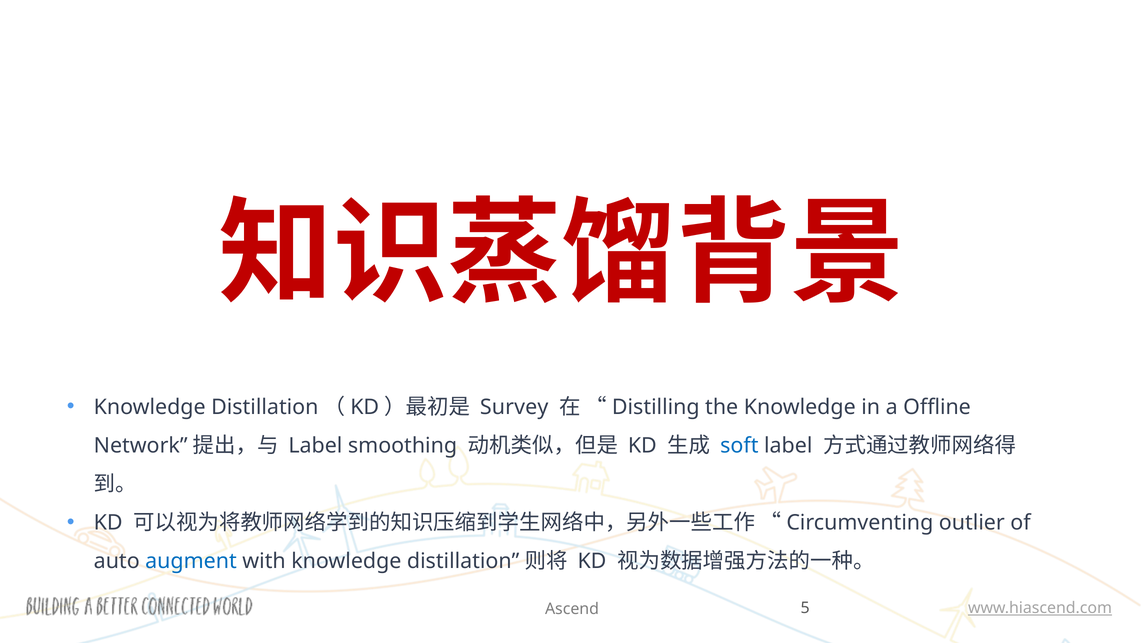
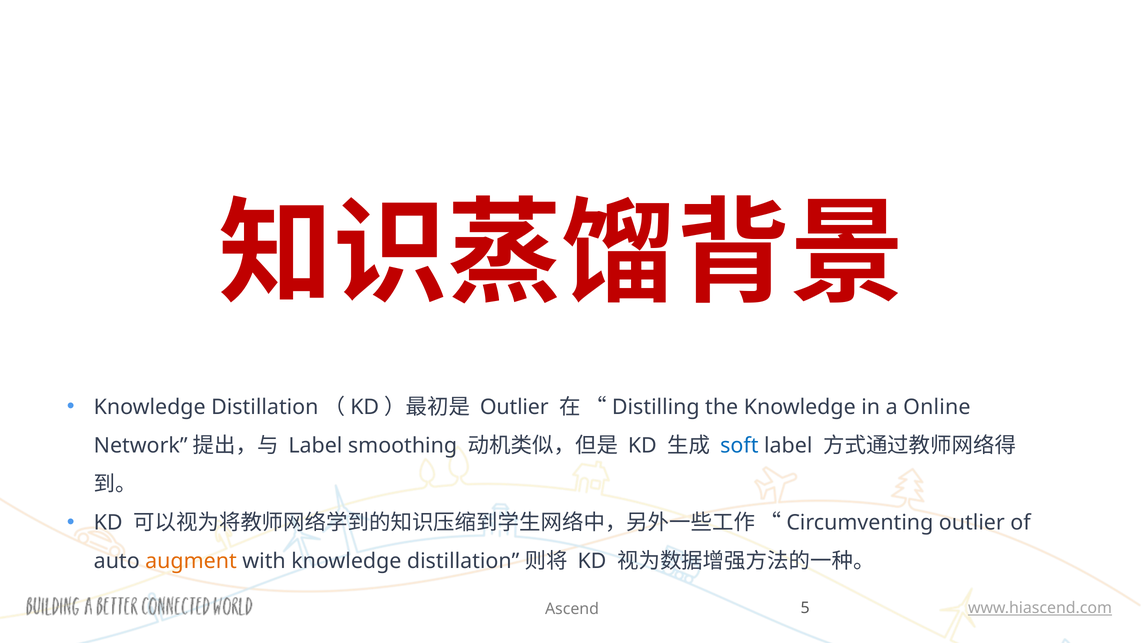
Survey at (514, 407): Survey -> Outlier
Offline: Offline -> Online
augment colour: blue -> orange
